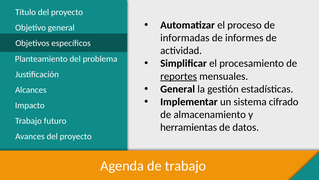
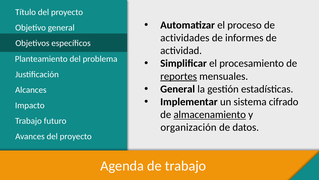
informadas: informadas -> actividades
almacenamiento underline: none -> present
herramientas: herramientas -> organización
